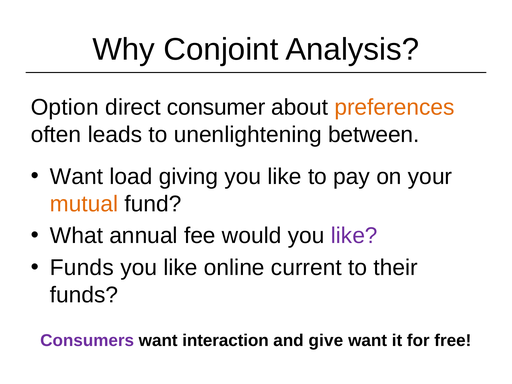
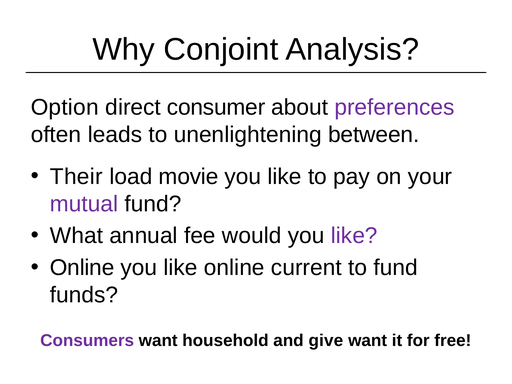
preferences colour: orange -> purple
Want at (76, 177): Want -> Their
giving: giving -> movie
mutual colour: orange -> purple
Funds at (82, 268): Funds -> Online
to their: their -> fund
interaction: interaction -> household
